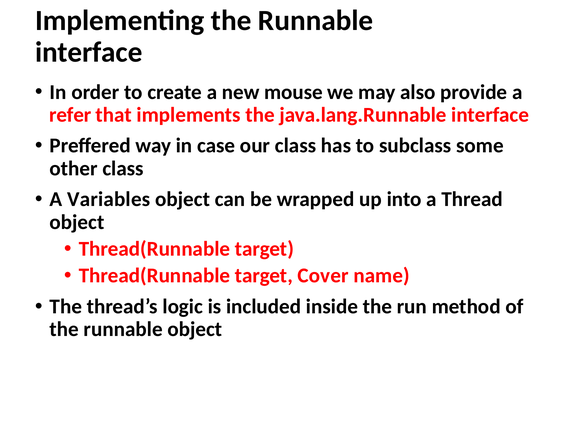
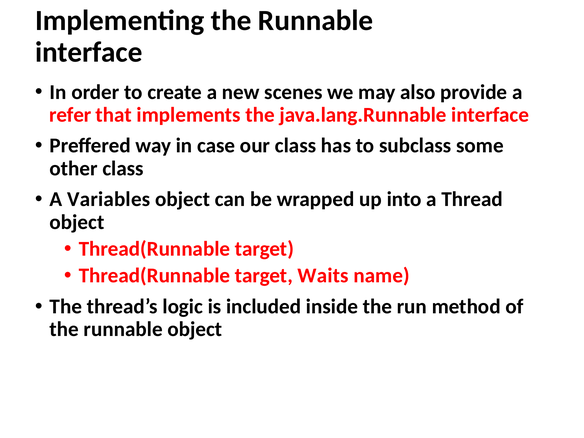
mouse: mouse -> scenes
Cover: Cover -> Waits
